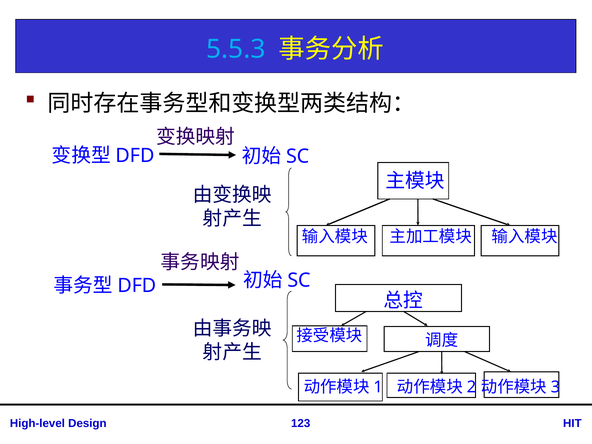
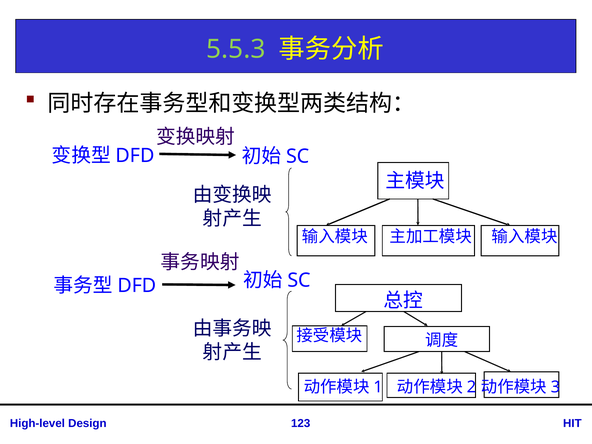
5.5.3 colour: light blue -> light green
